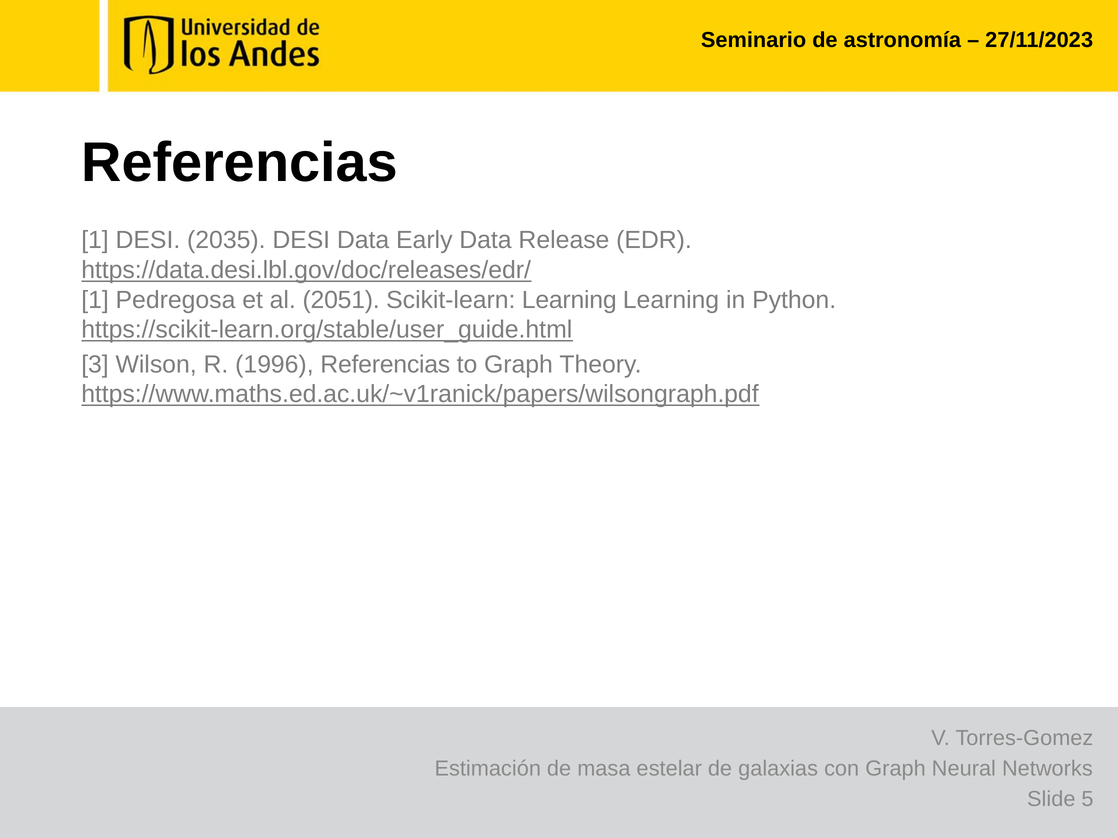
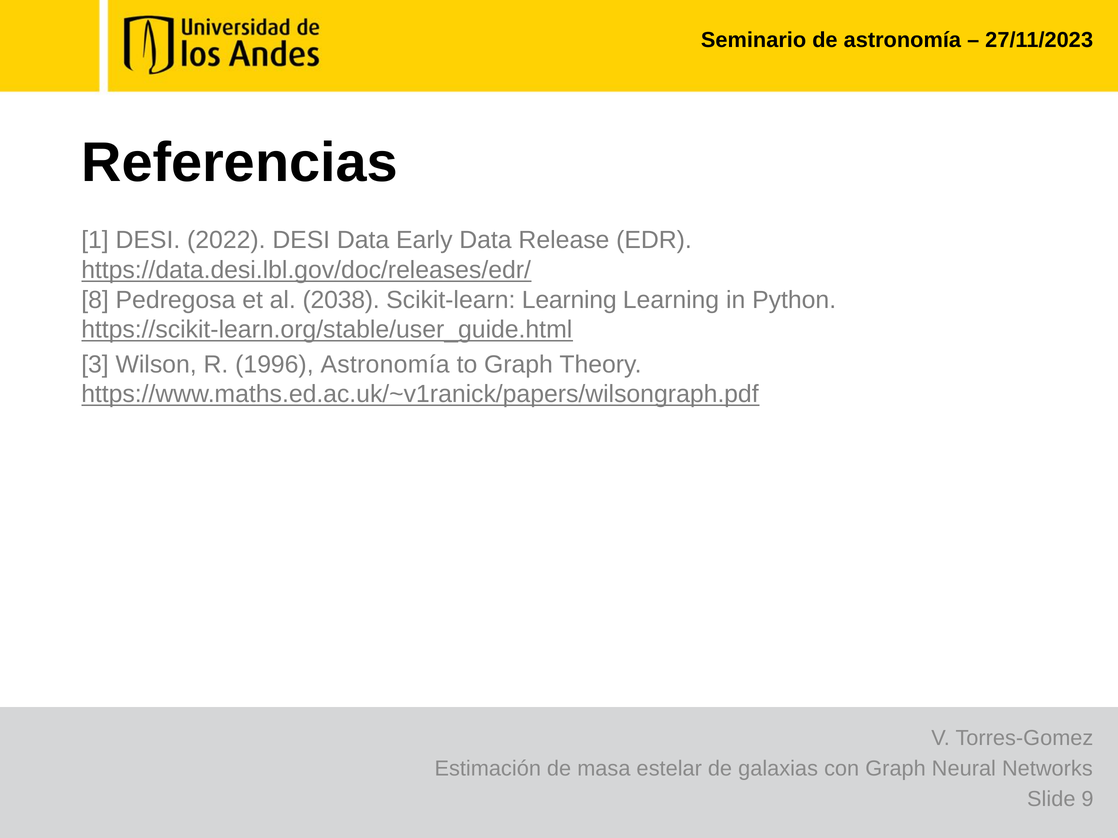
2035: 2035 -> 2022
1 at (95, 300): 1 -> 8
2051: 2051 -> 2038
1996 Referencias: Referencias -> Astronomía
5: 5 -> 9
